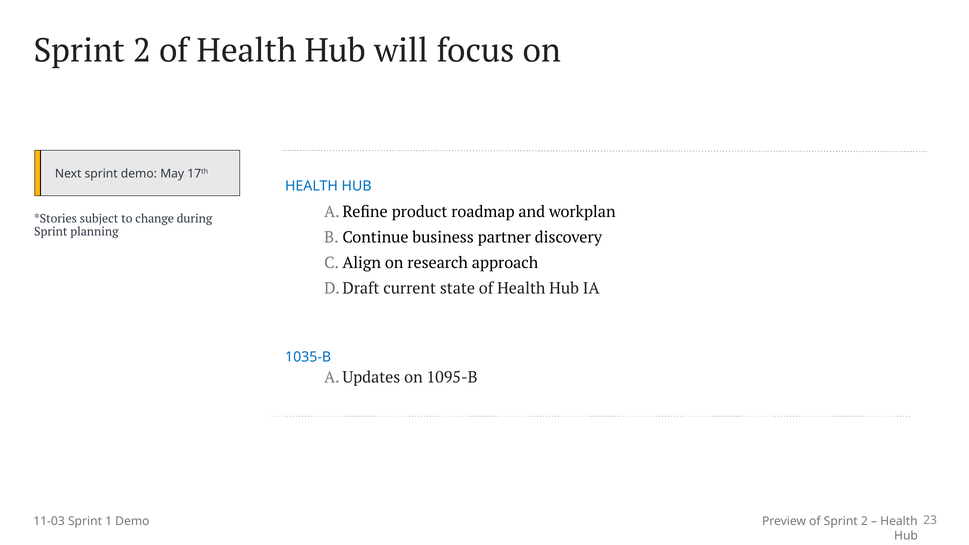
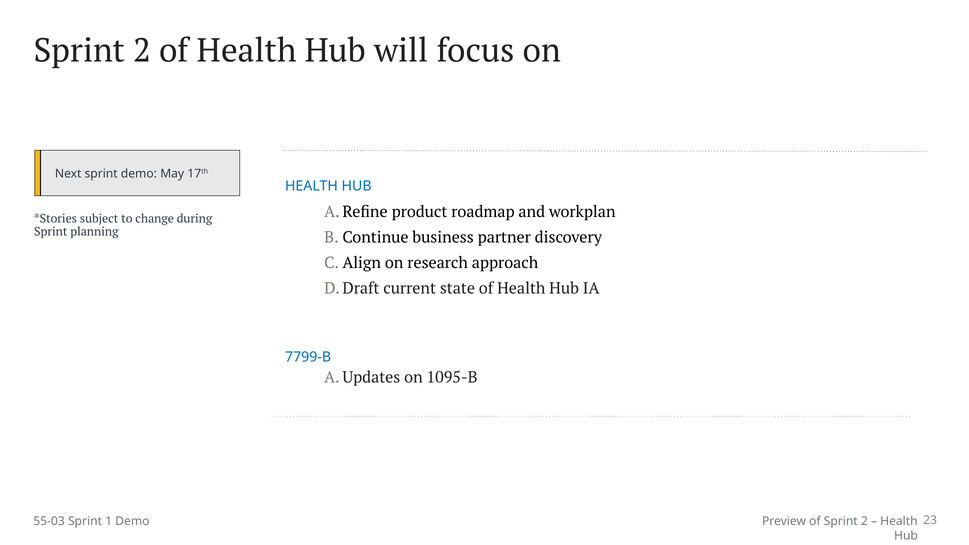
1035-B: 1035-B -> 7799-B
11-03: 11-03 -> 55-03
